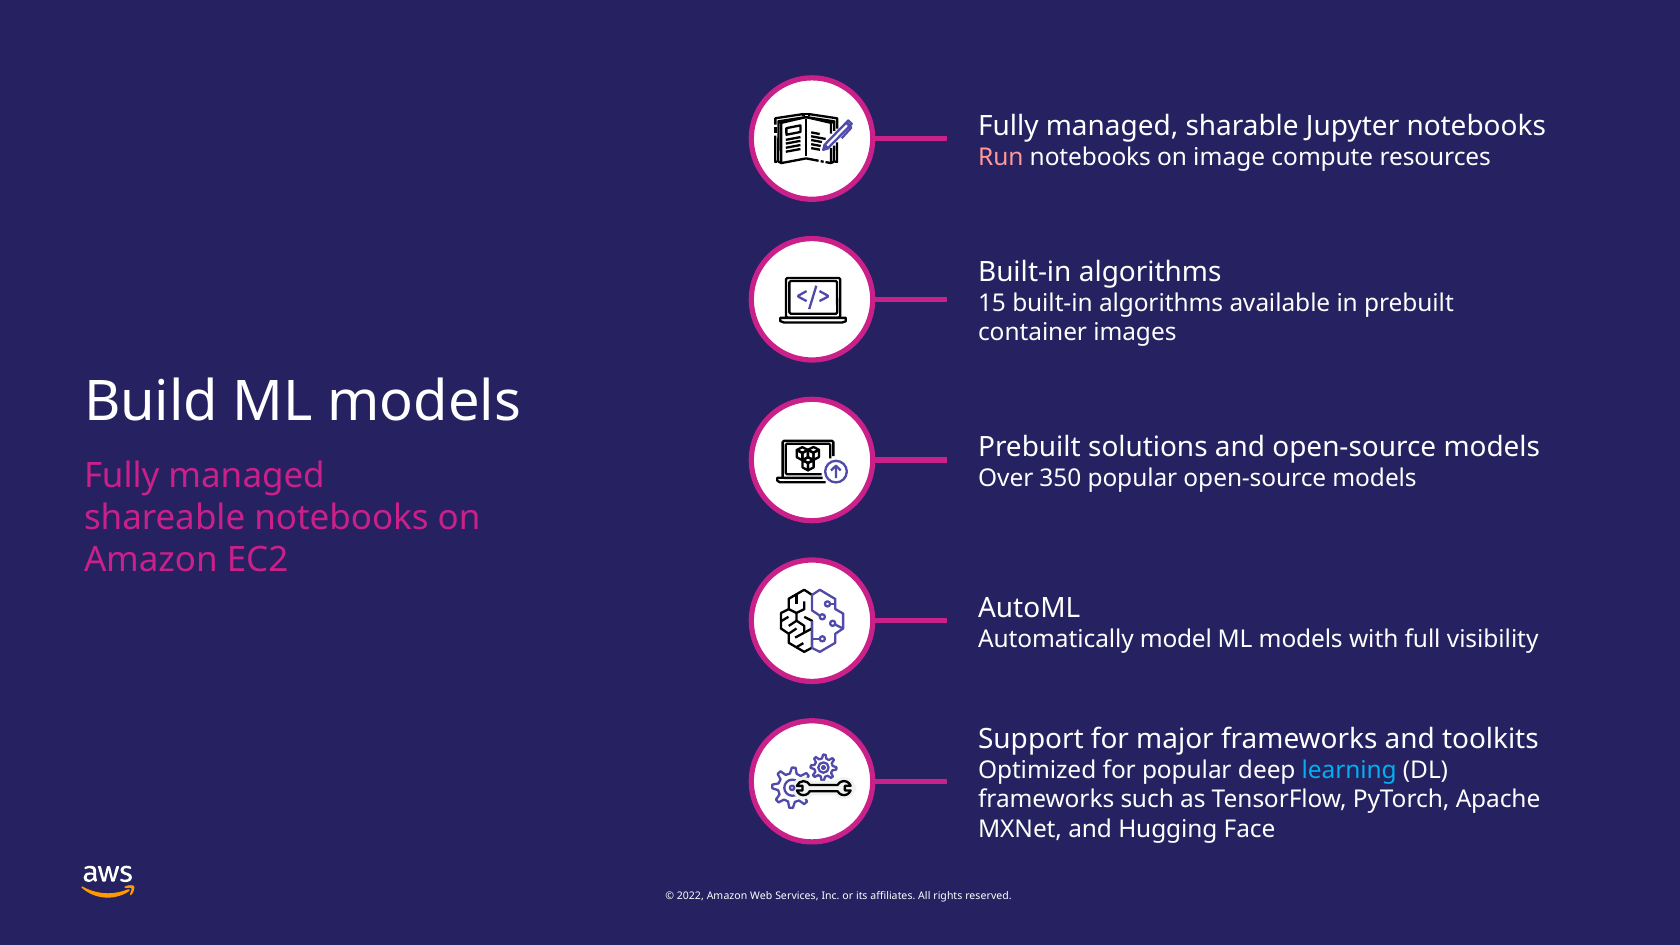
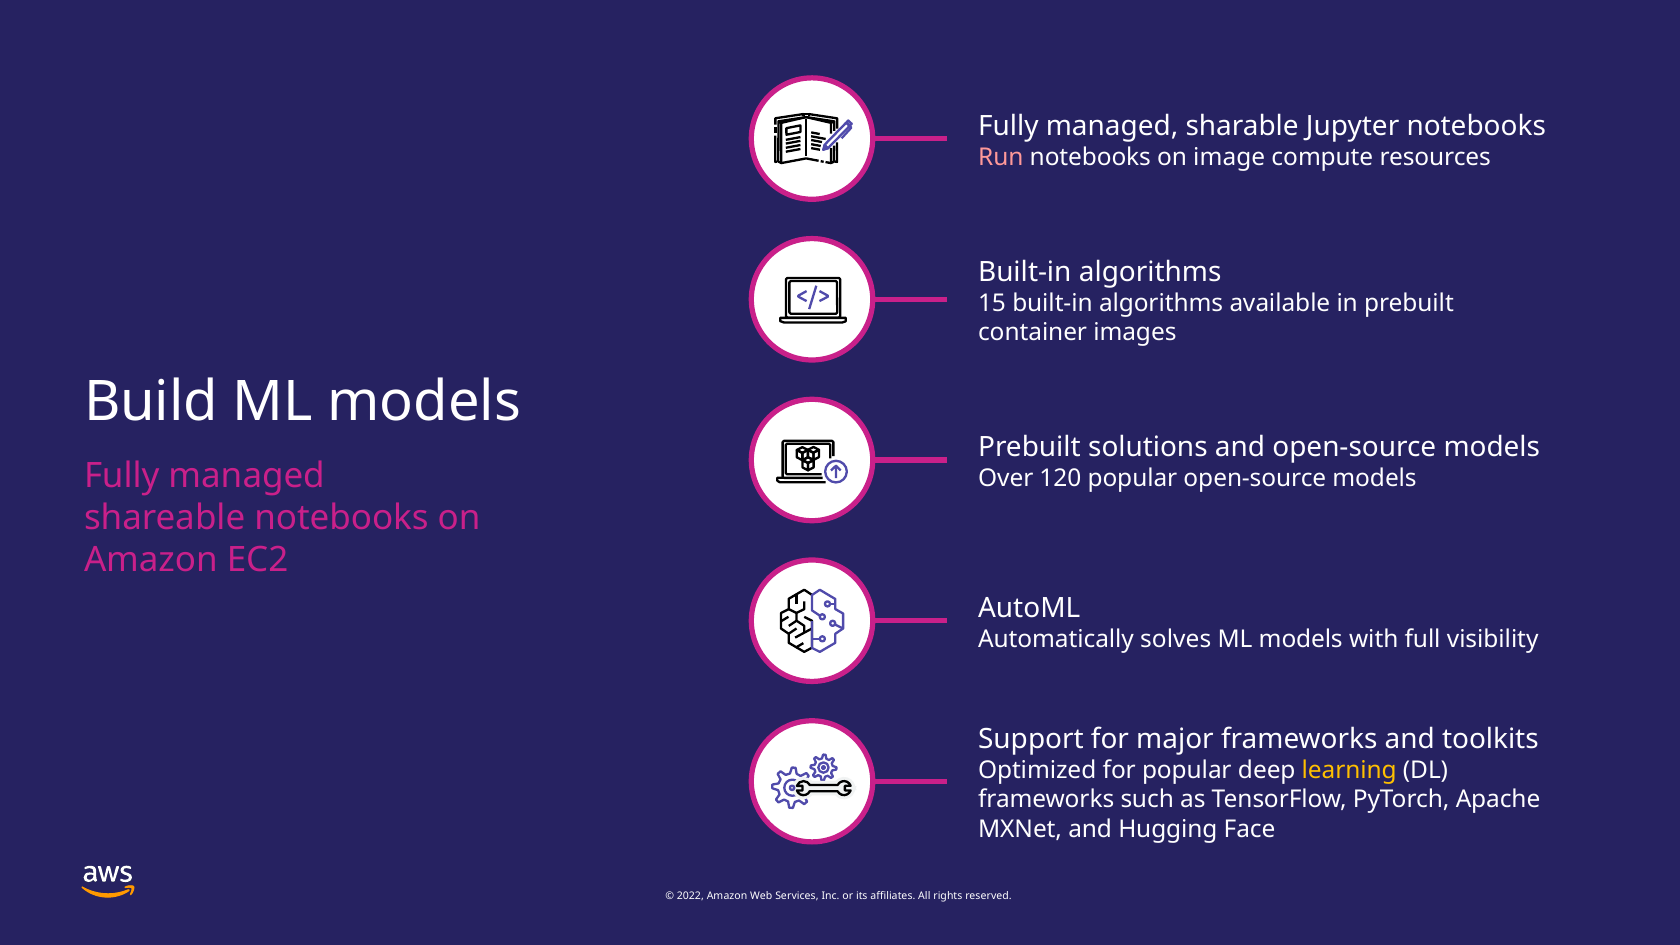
350: 350 -> 120
model: model -> solves
learning colour: light blue -> yellow
